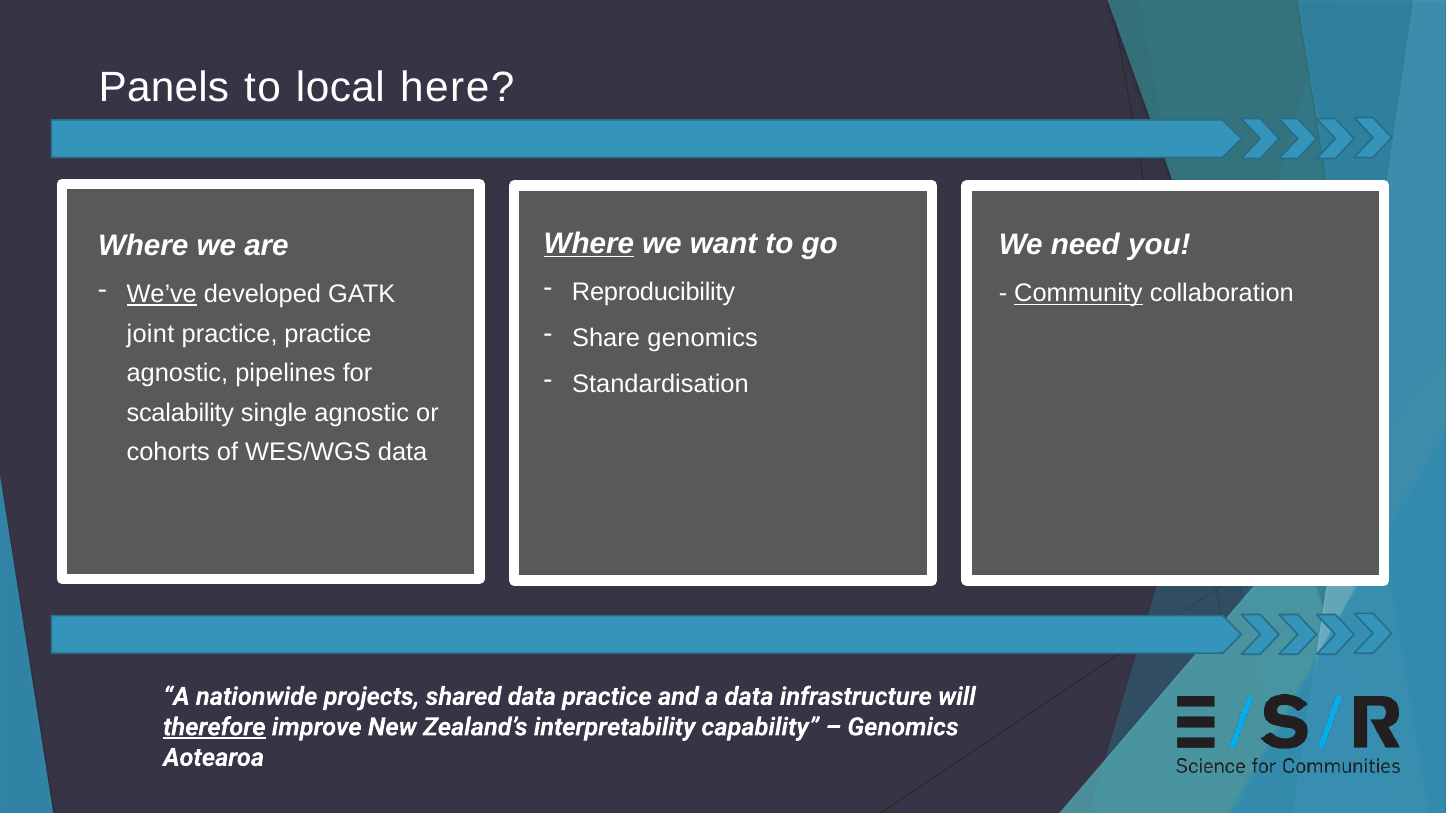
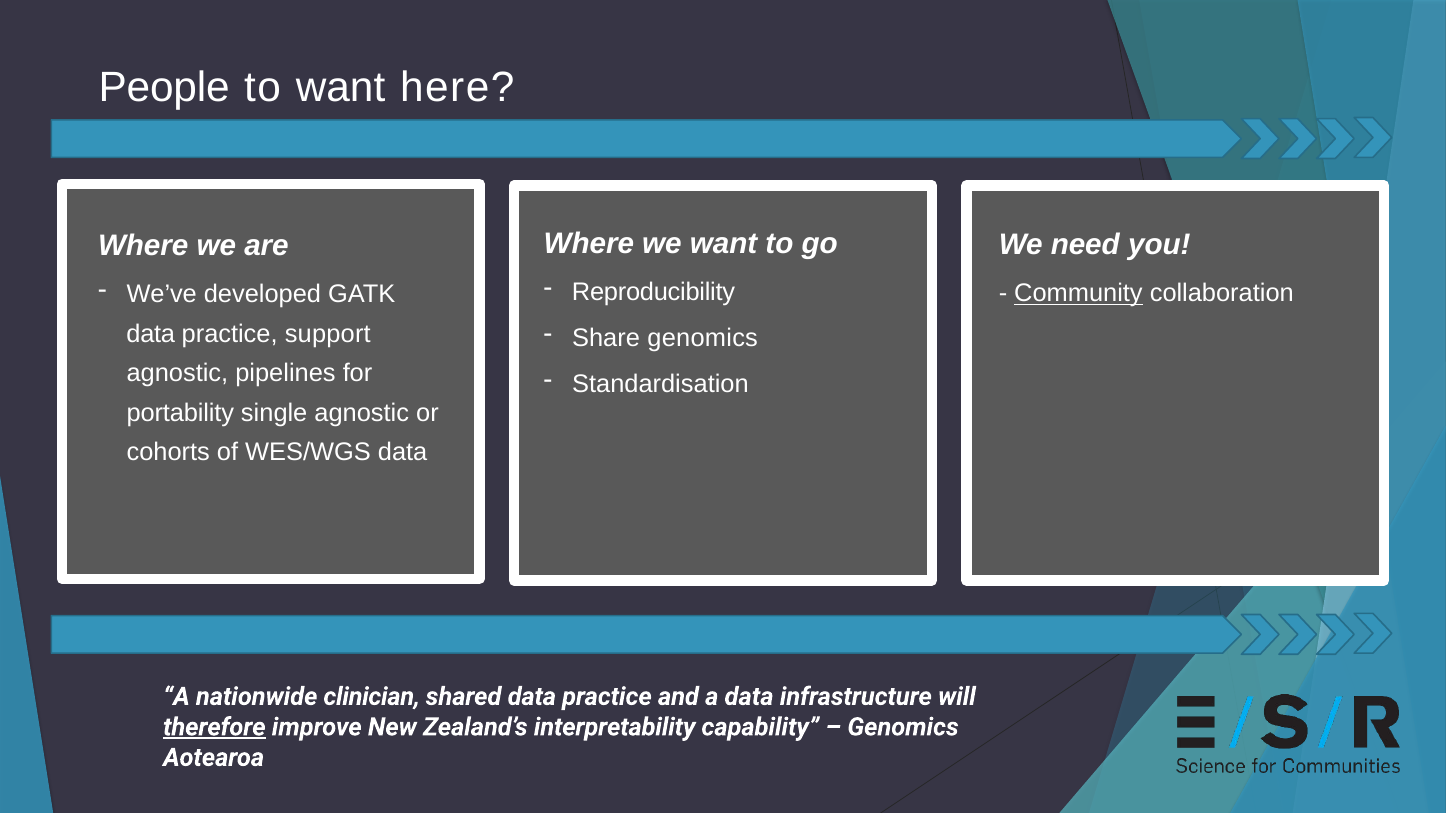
Panels: Panels -> People
to local: local -> want
Where at (589, 244) underline: present -> none
We’ve underline: present -> none
joint at (150, 334): joint -> data
practice practice: practice -> support
scalability: scalability -> portability
projects: projects -> clinician
